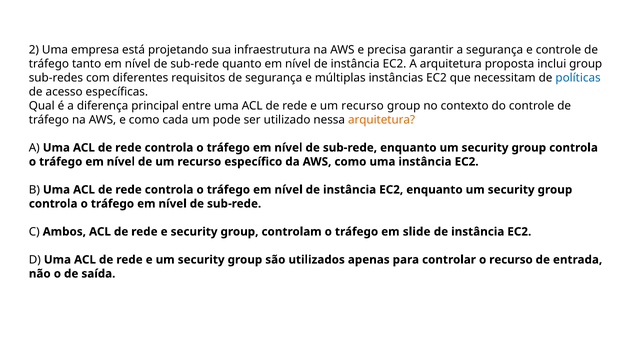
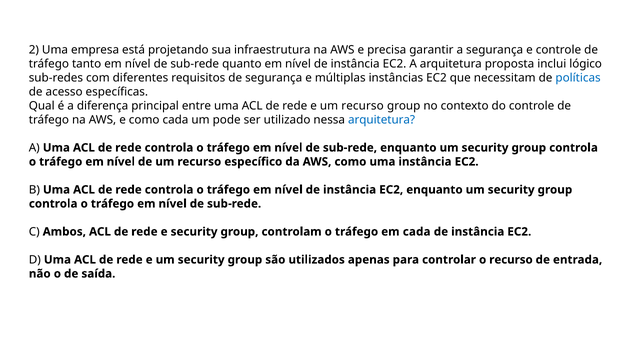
inclui group: group -> lógico
arquitetura at (382, 120) colour: orange -> blue
em slide: slide -> cada
